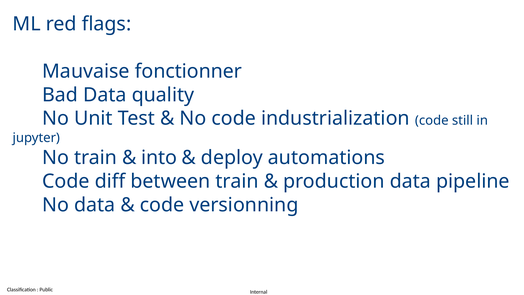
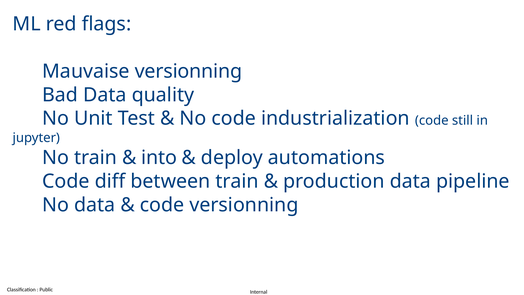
Mauvaise fonctionner: fonctionner -> versionning
